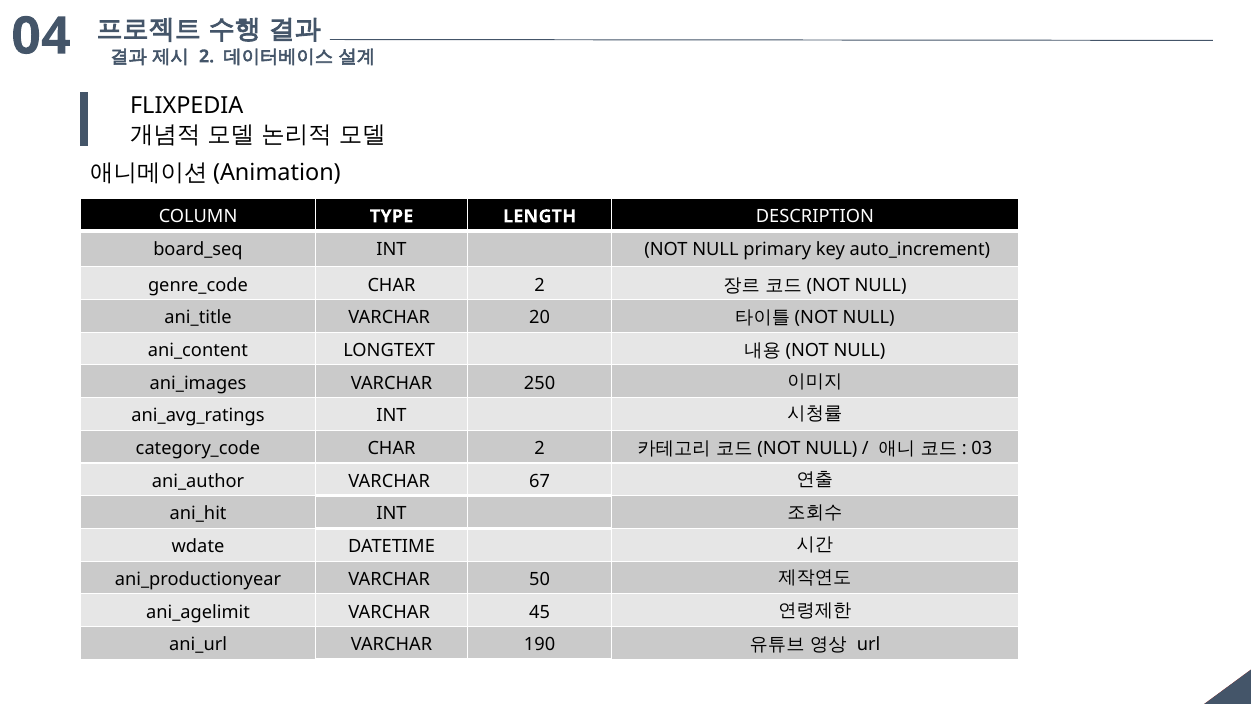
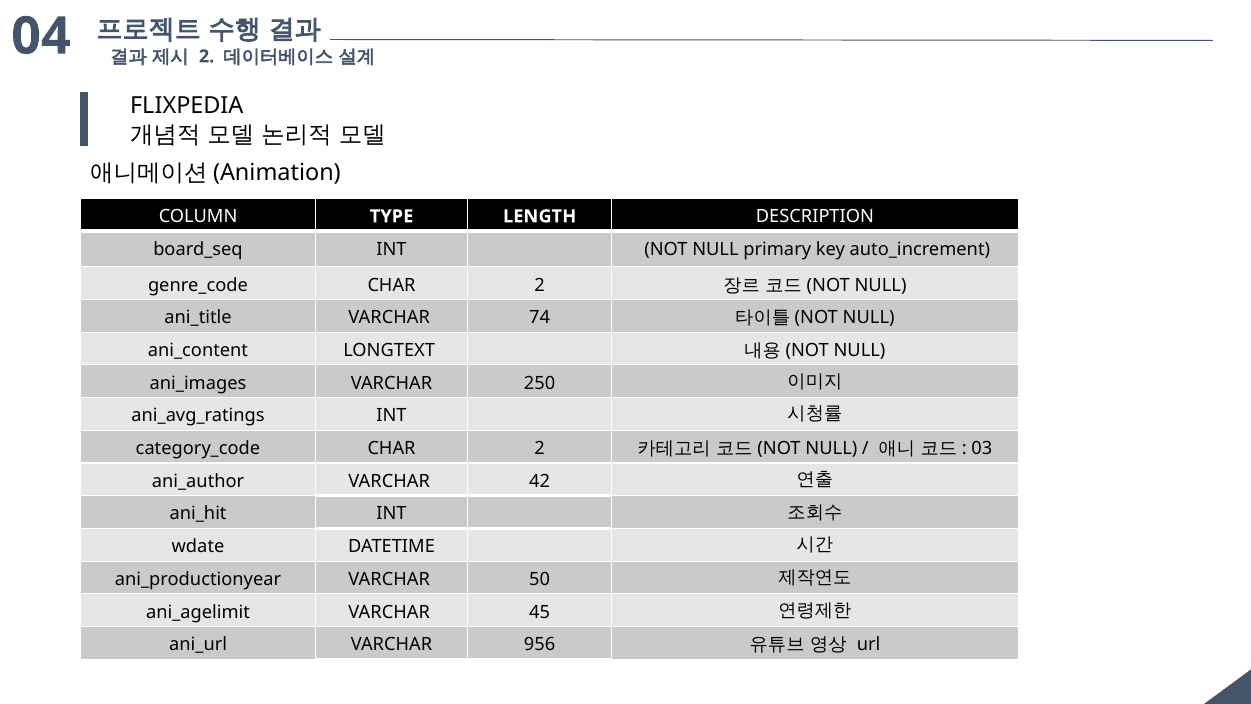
20: 20 -> 74
67: 67 -> 42
190: 190 -> 956
